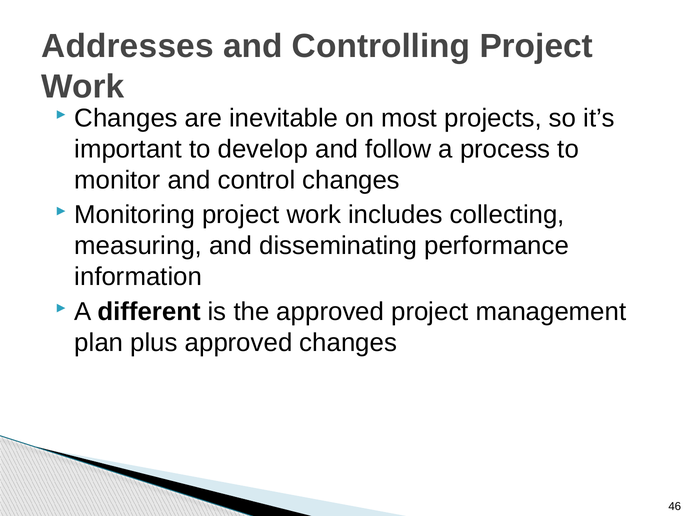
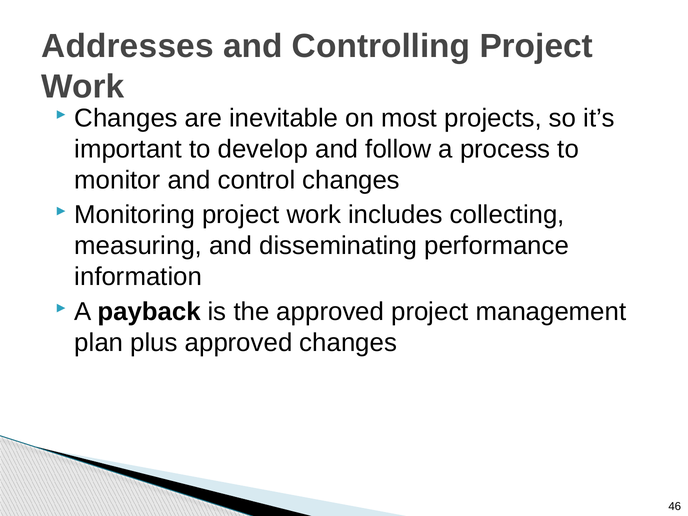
different: different -> payback
